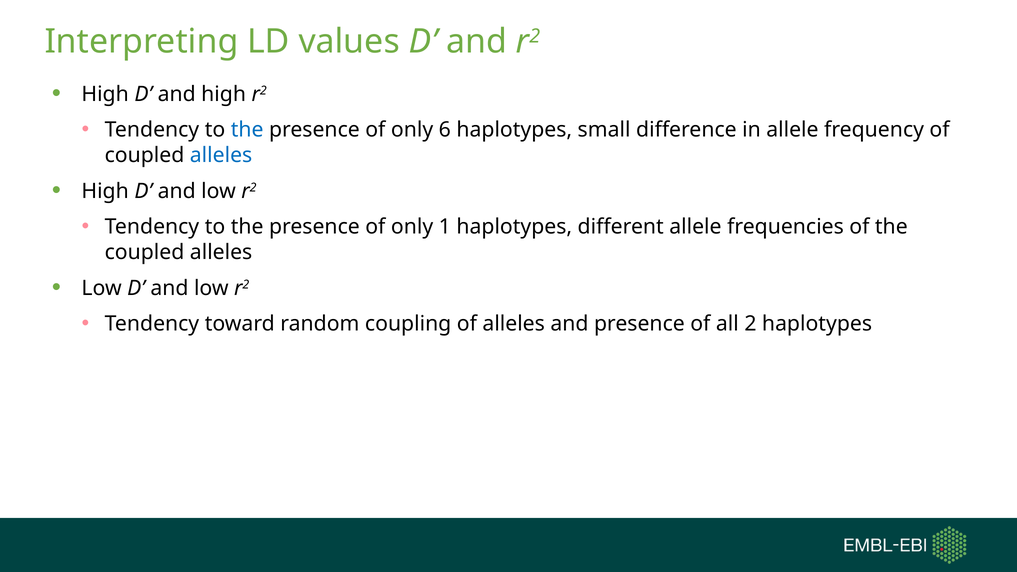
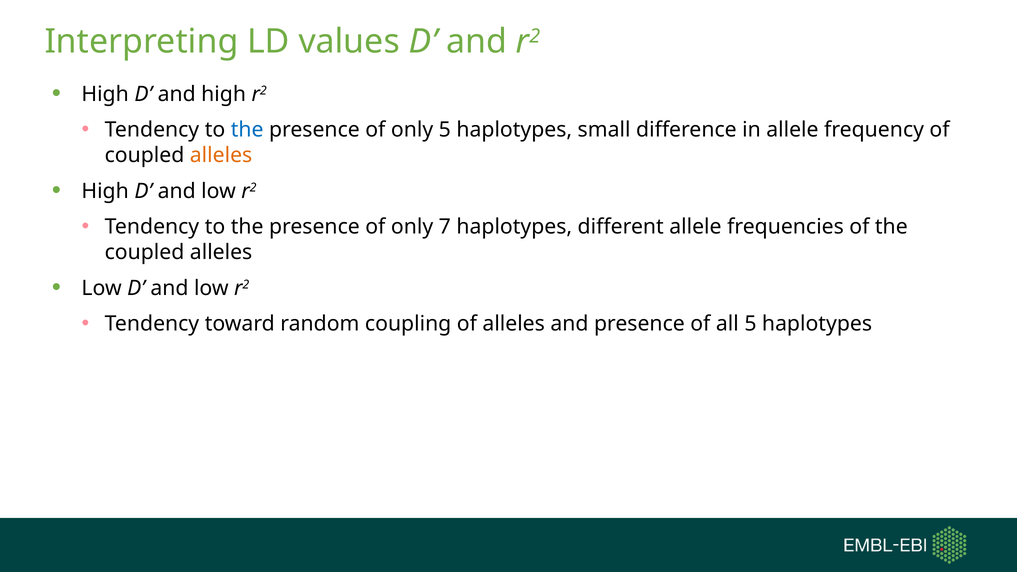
only 6: 6 -> 5
alleles at (221, 155) colour: blue -> orange
1: 1 -> 7
all 2: 2 -> 5
